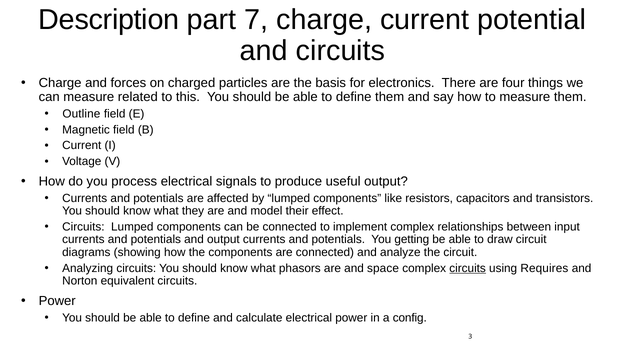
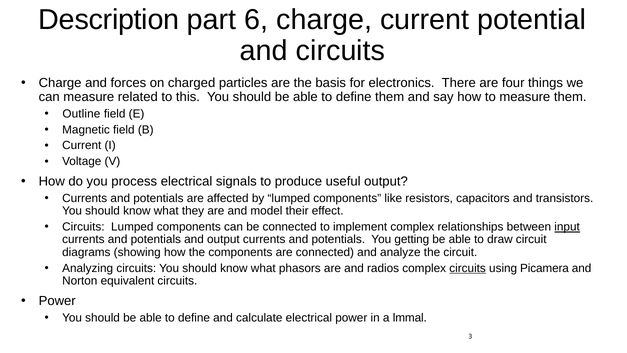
7: 7 -> 6
input underline: none -> present
space: space -> radios
Requires: Requires -> Picamera
config: config -> lmmal
